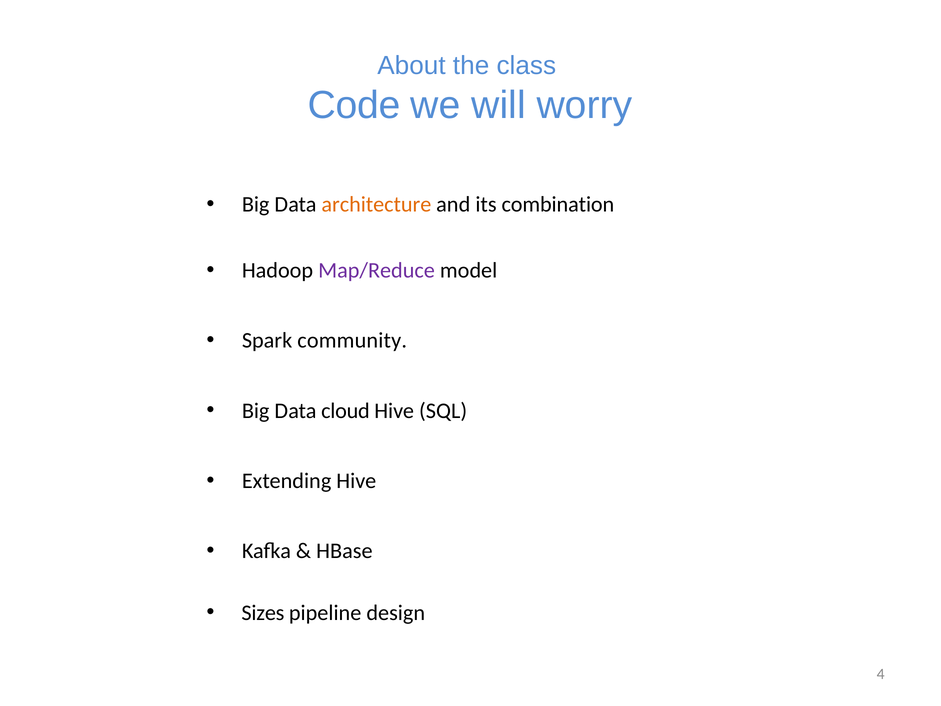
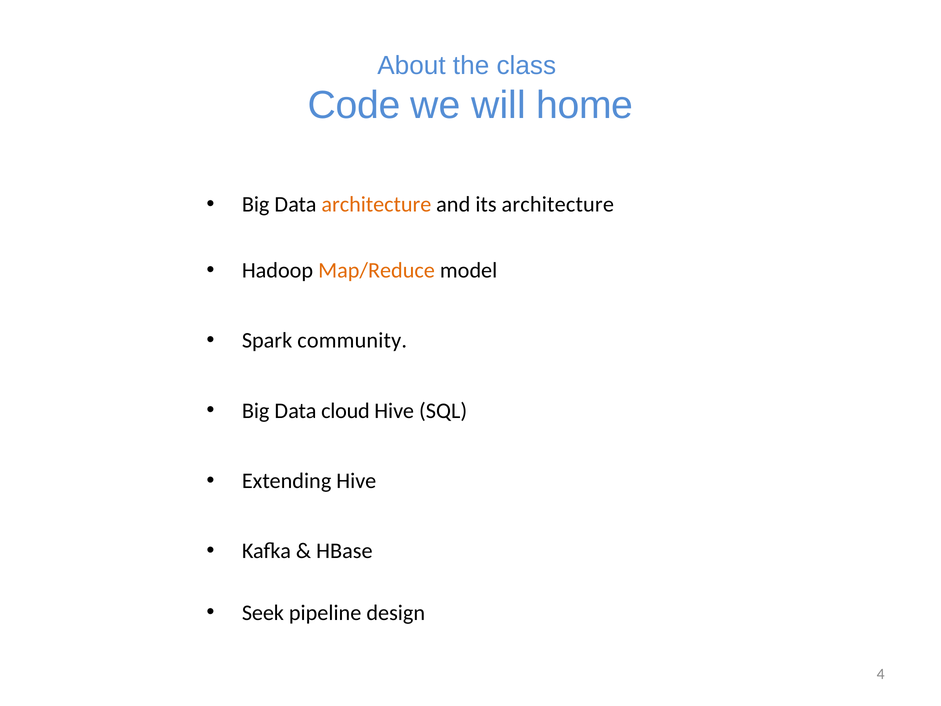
worry: worry -> home
its combination: combination -> architecture
Map/Reduce colour: purple -> orange
Sizes: Sizes -> Seek
